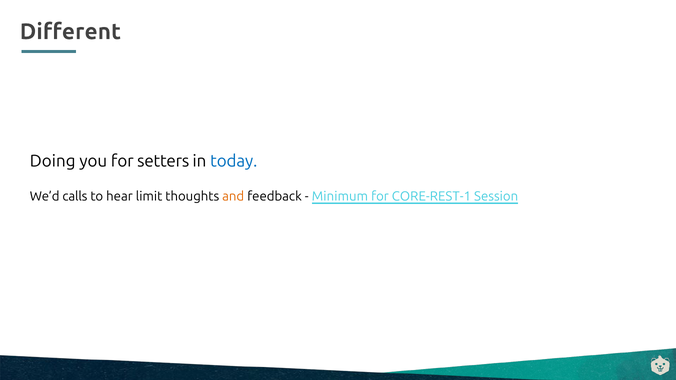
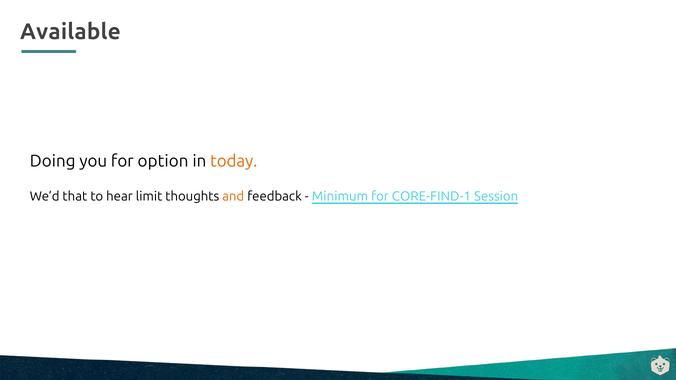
Different: Different -> Available
setters: setters -> option
today colour: blue -> orange
calls: calls -> that
CORE-REST-1: CORE-REST-1 -> CORE-FIND-1
